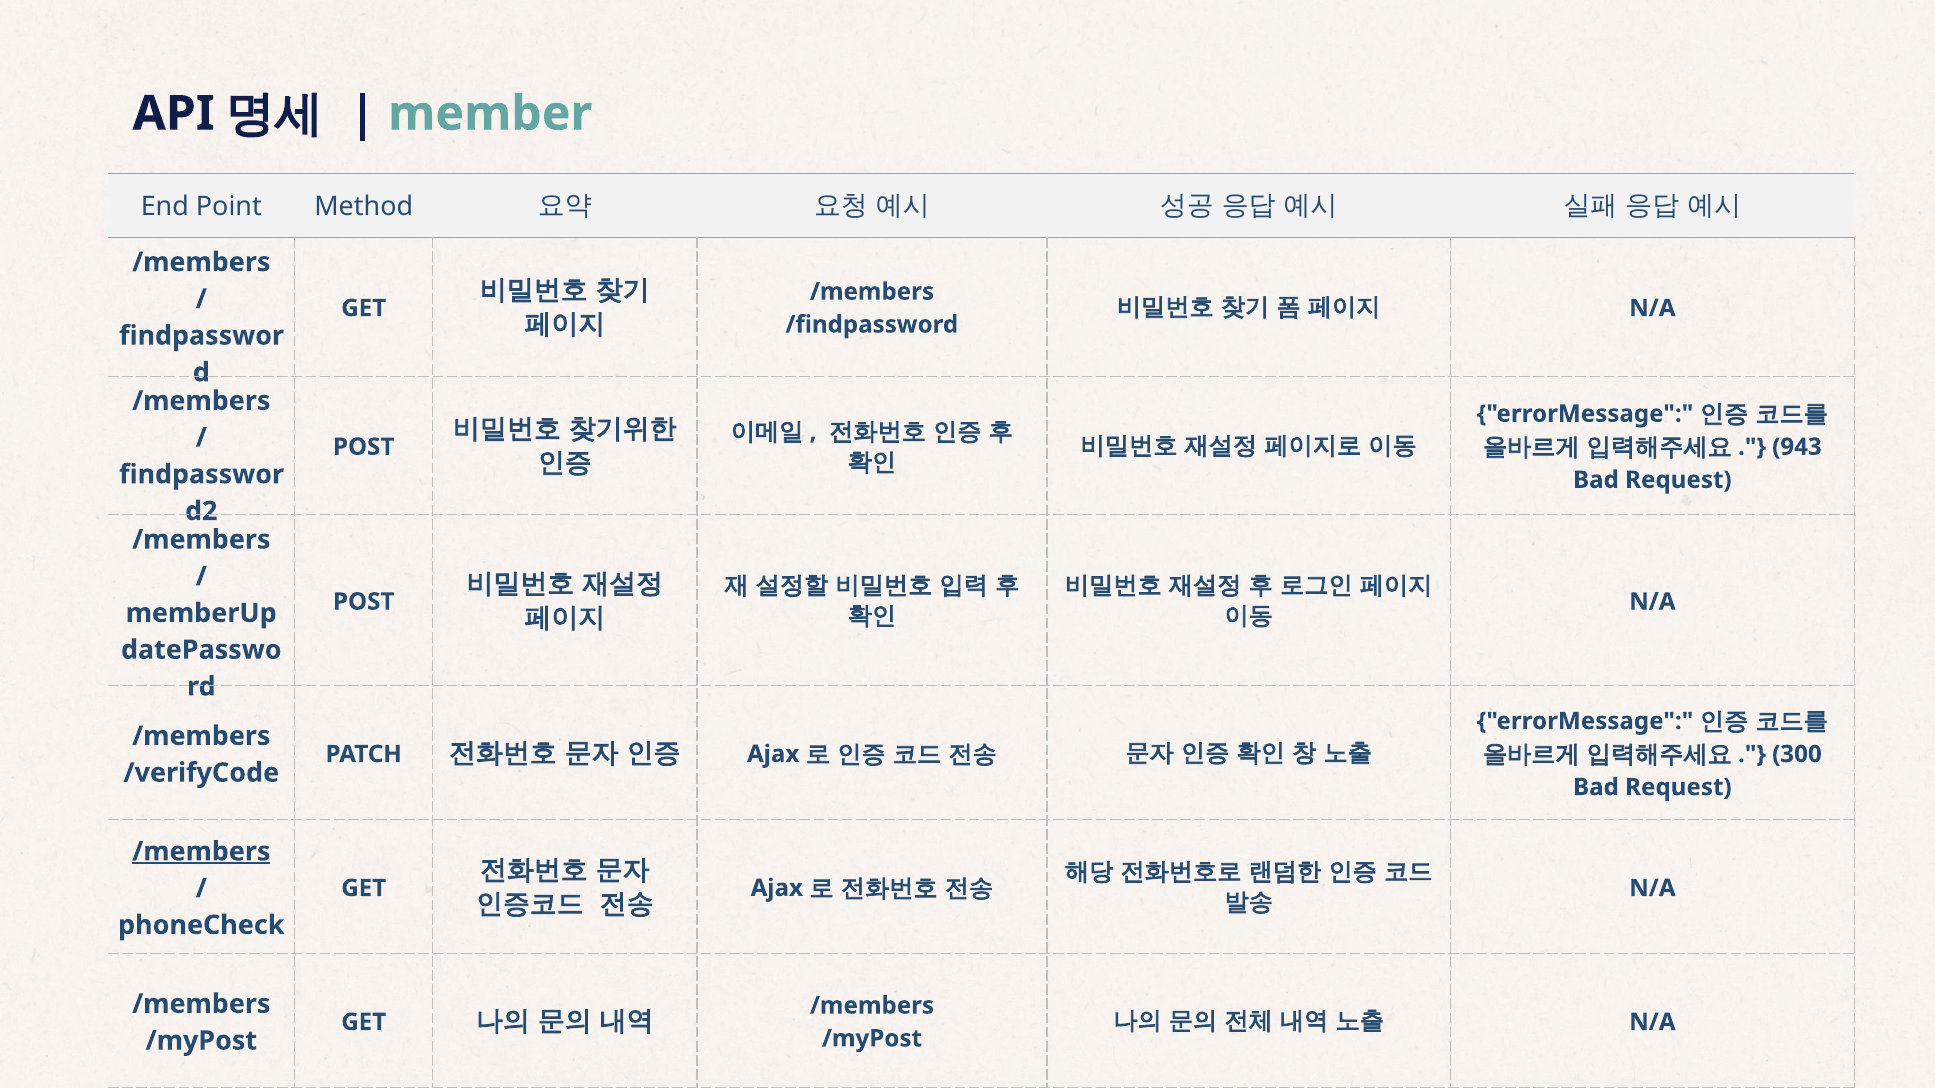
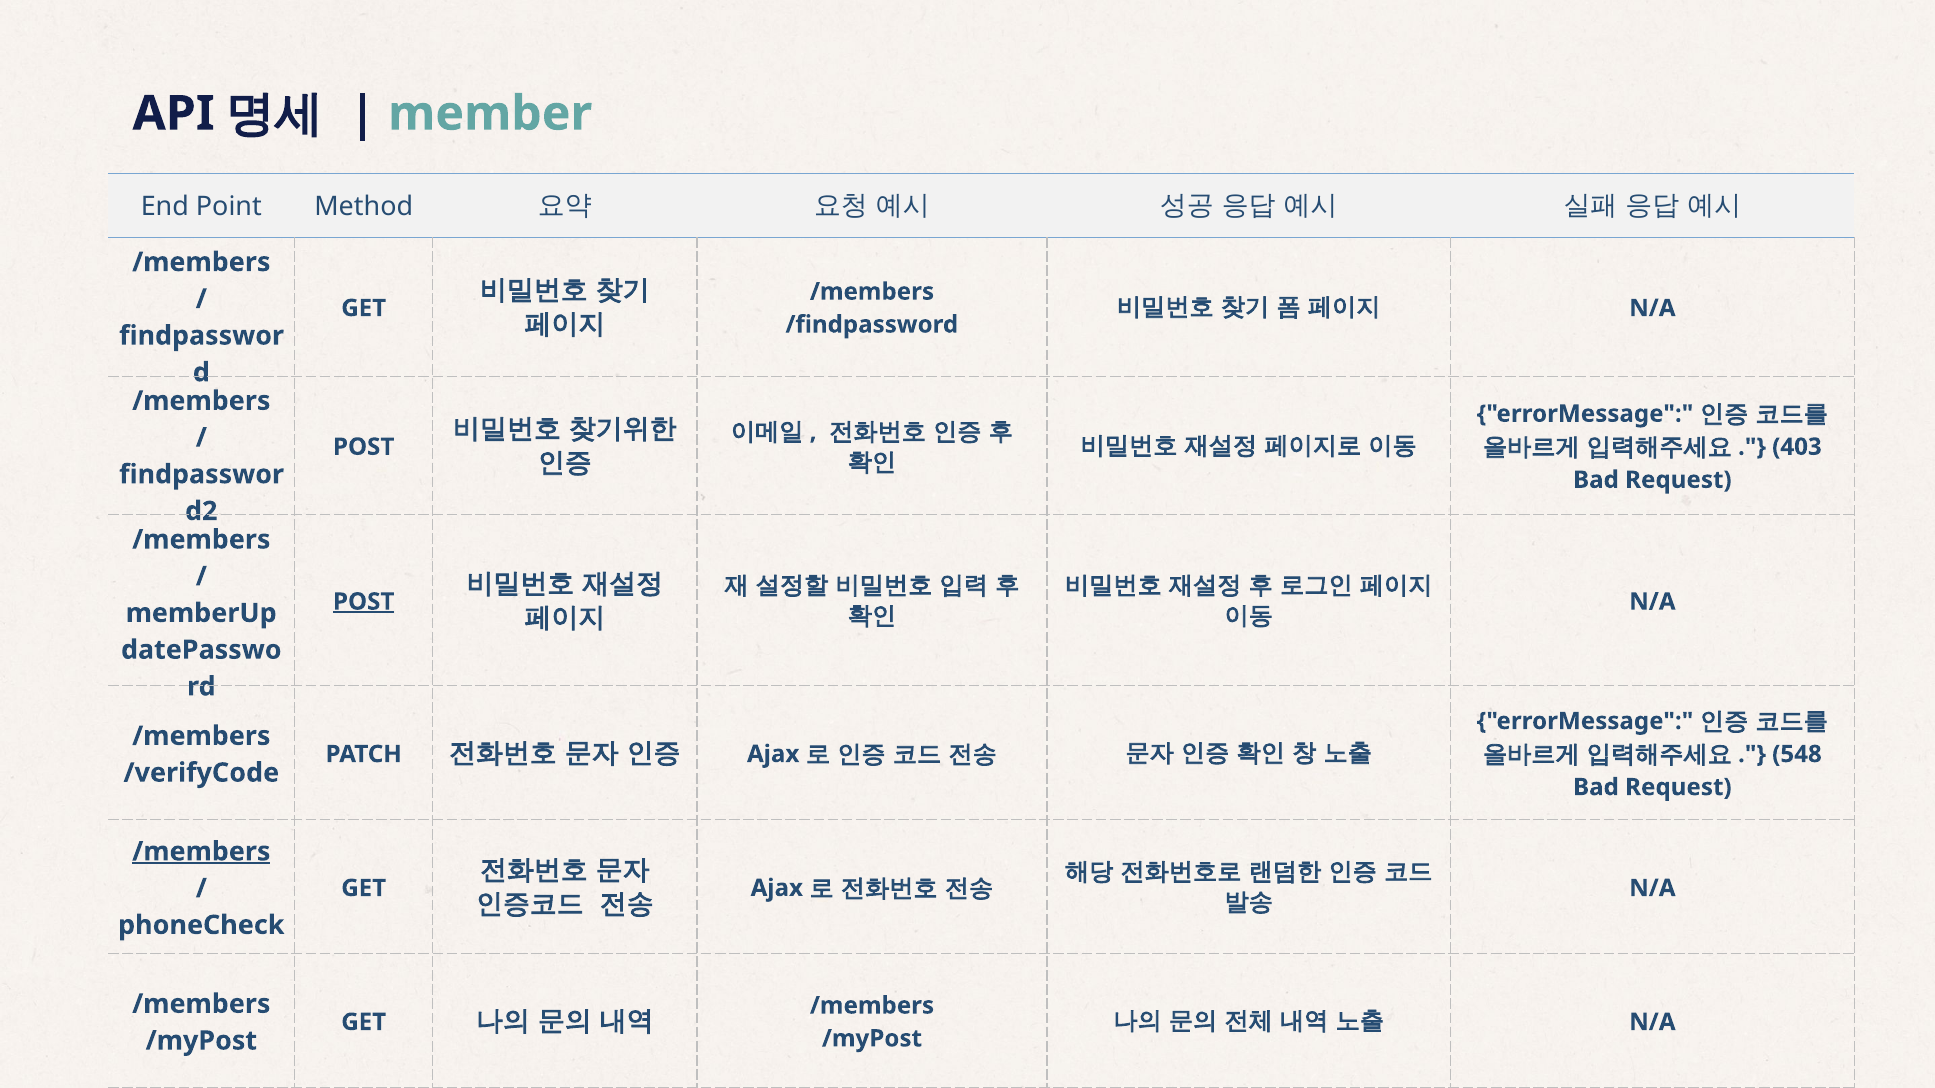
943: 943 -> 403
POST at (364, 602) underline: none -> present
300: 300 -> 548
